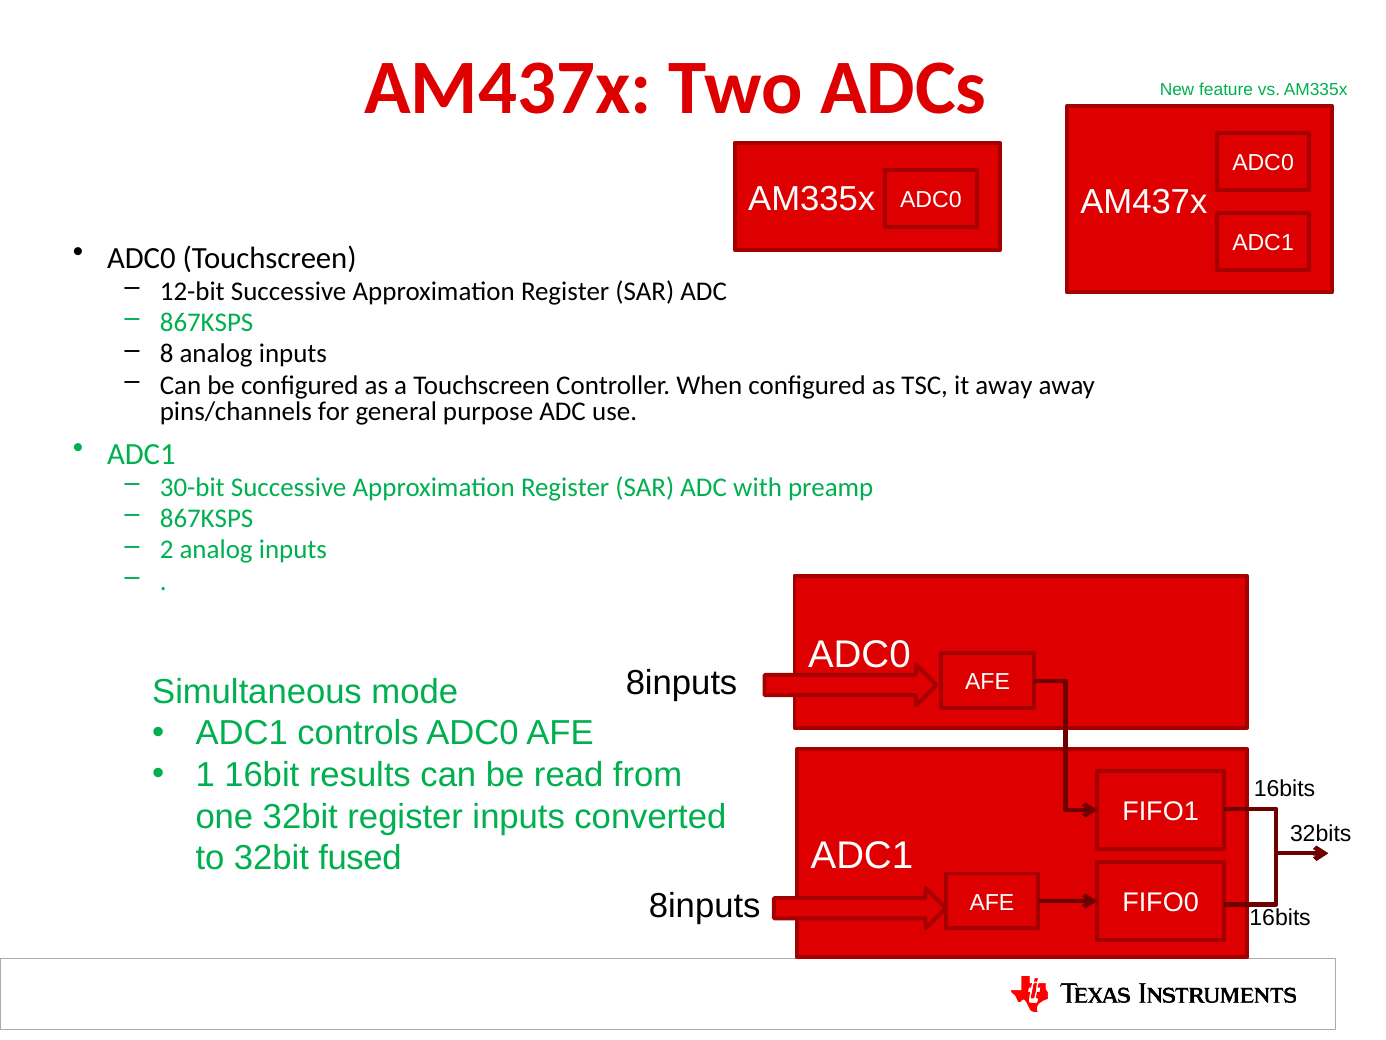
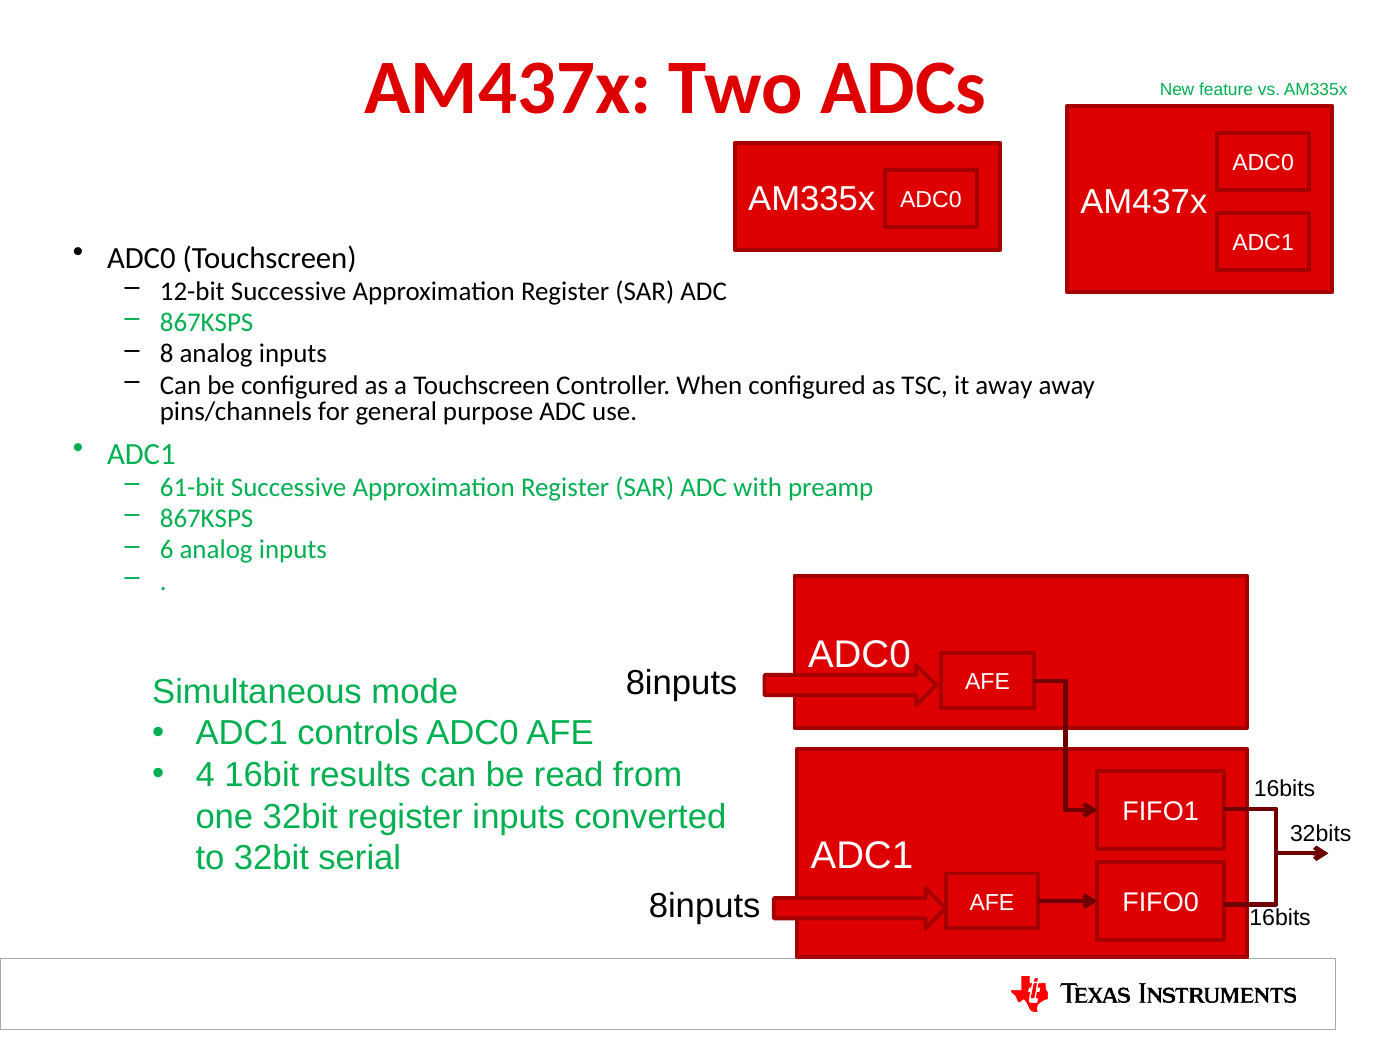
30-bit: 30-bit -> 61-bit
2: 2 -> 6
1: 1 -> 4
fused: fused -> serial
